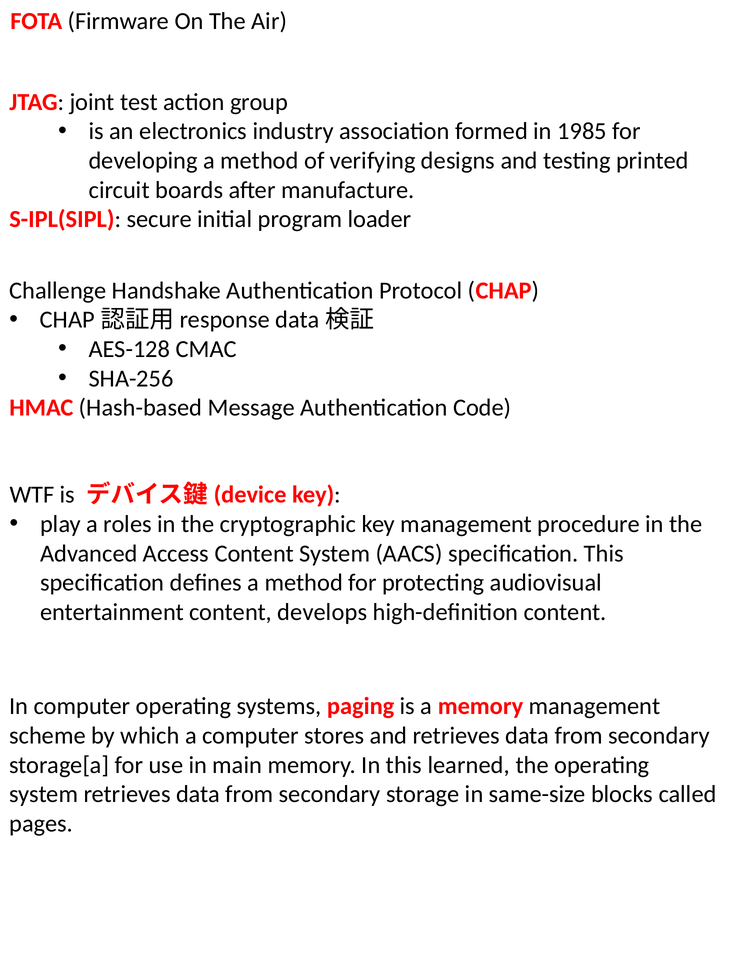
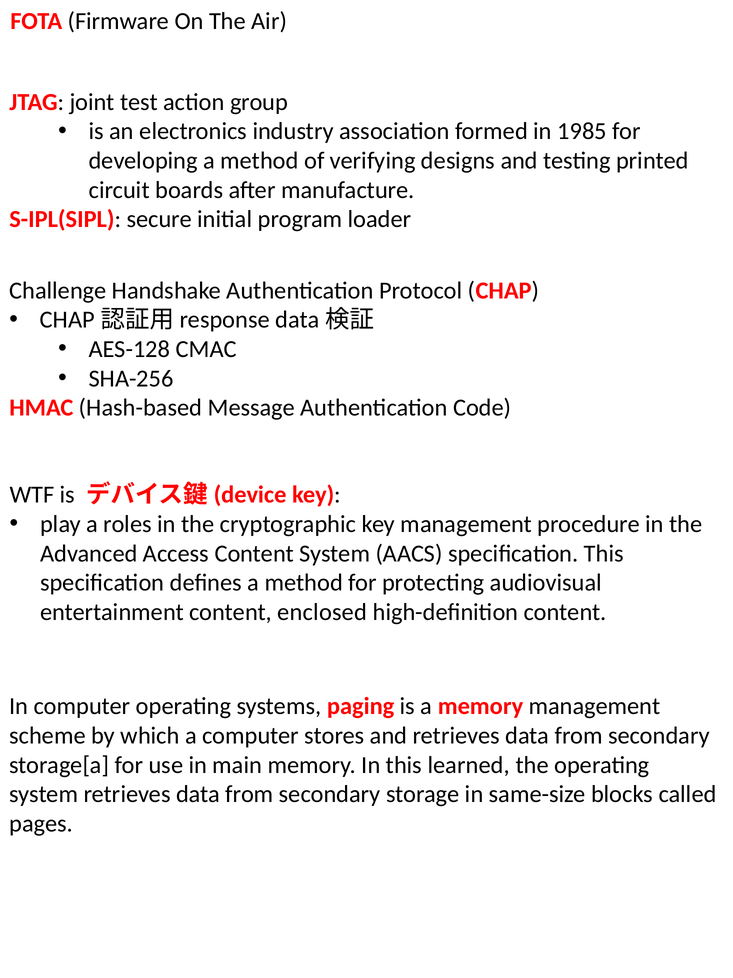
develops: develops -> enclosed
